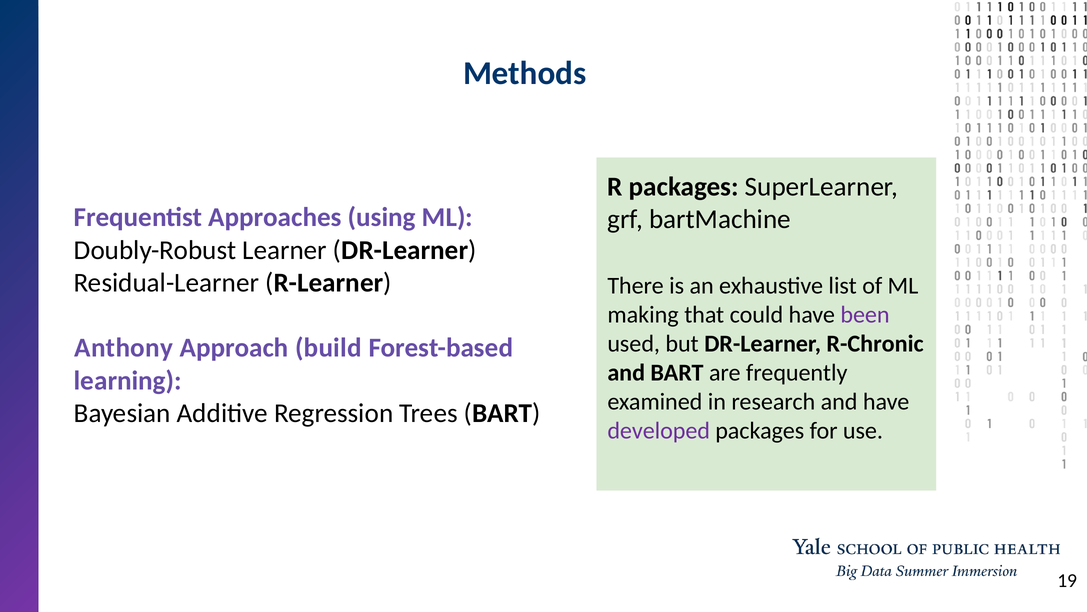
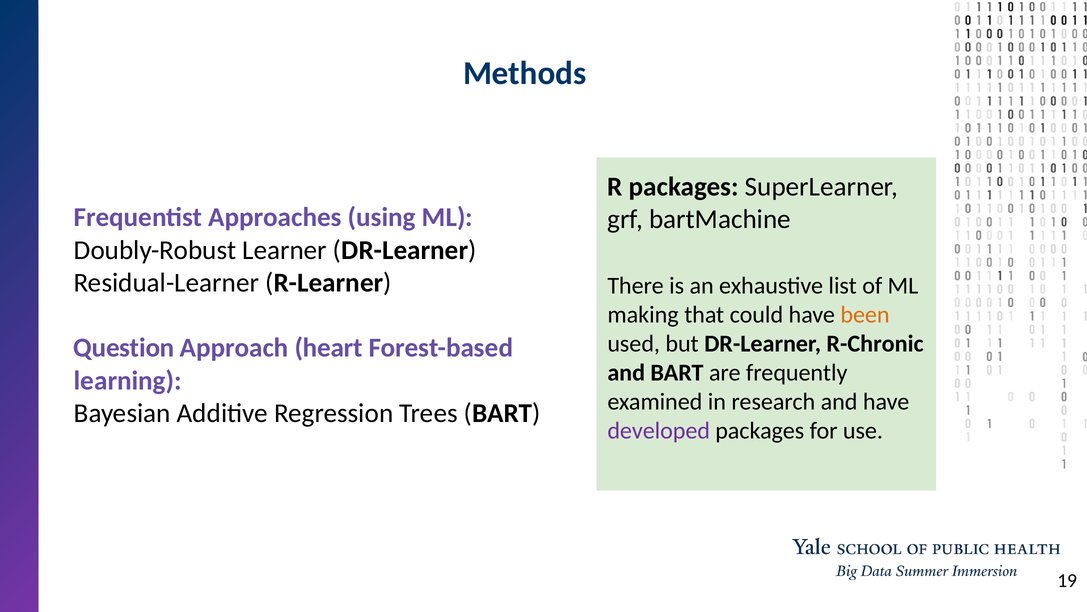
been colour: purple -> orange
Anthony: Anthony -> Question
build: build -> heart
